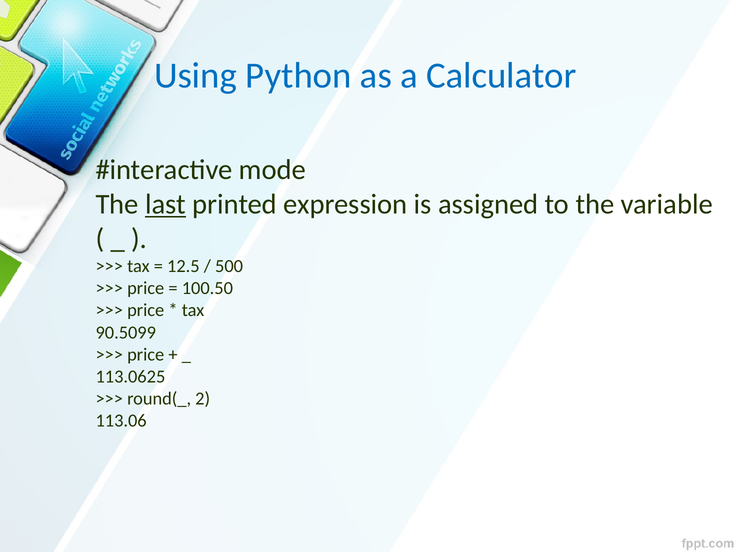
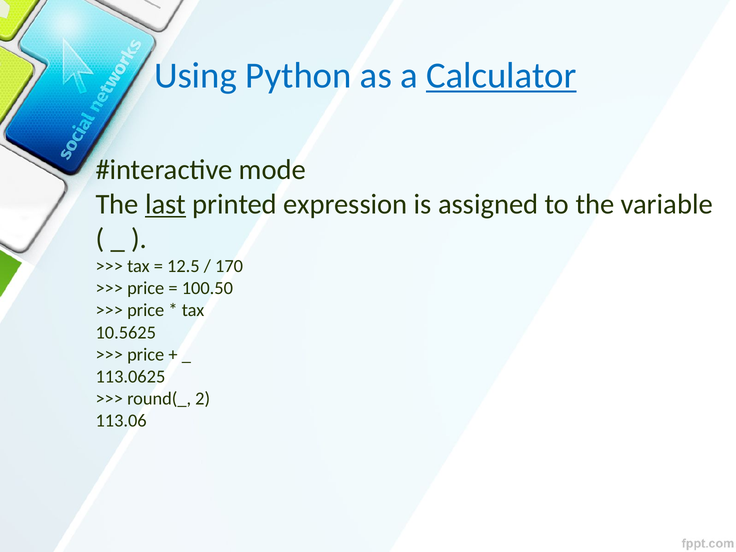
Calculator underline: none -> present
500: 500 -> 170
90.5099: 90.5099 -> 10.5625
